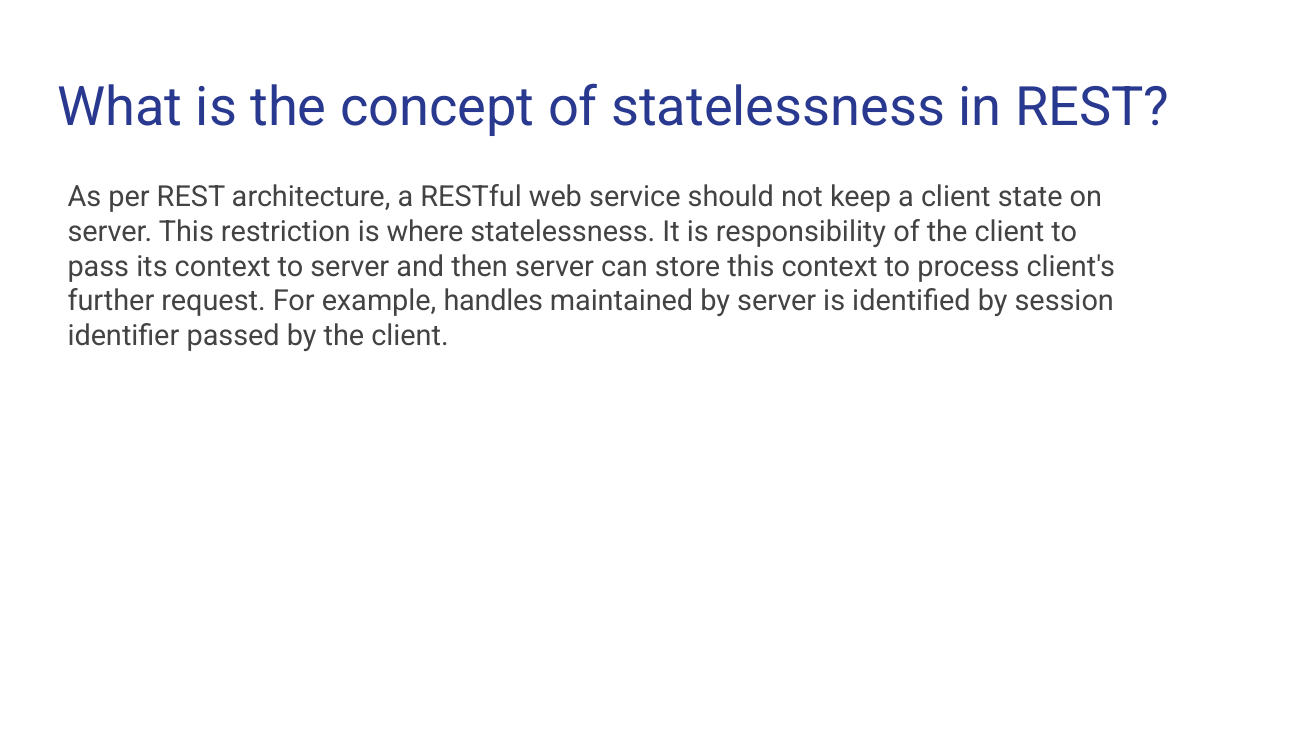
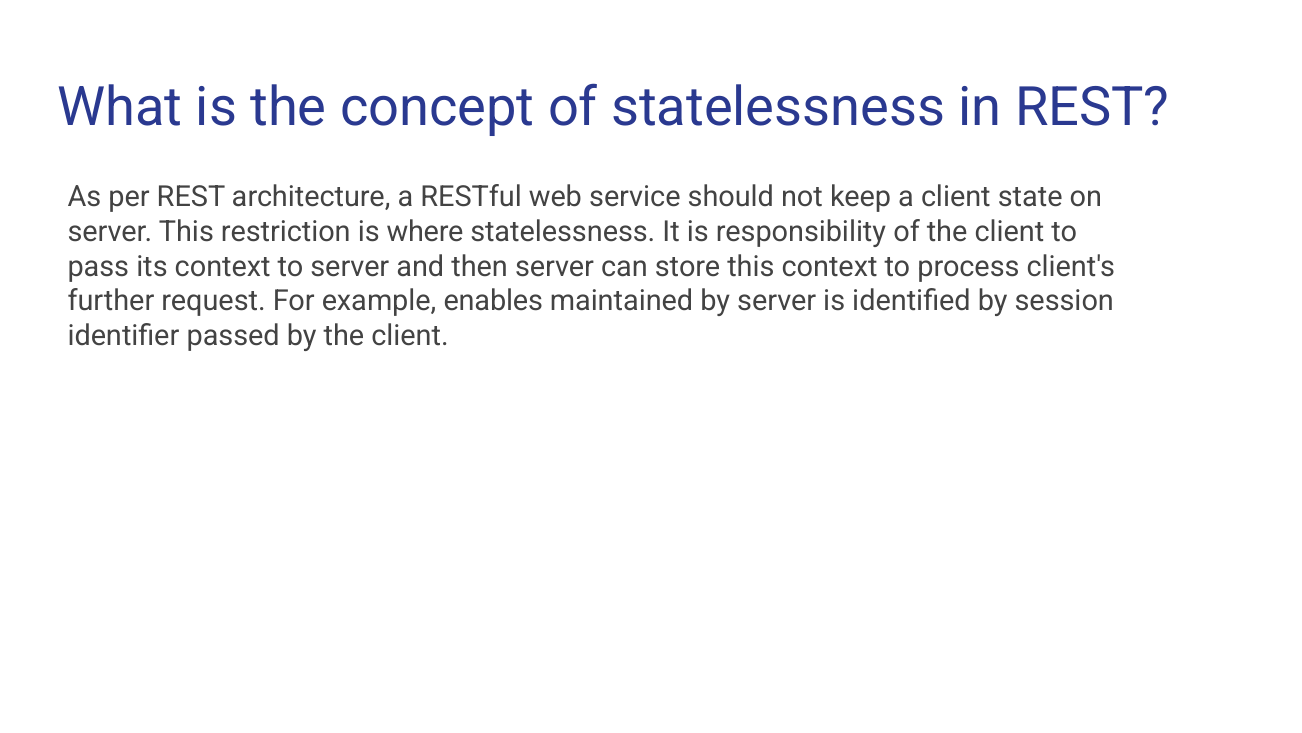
handles: handles -> enables
